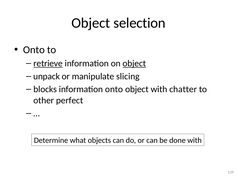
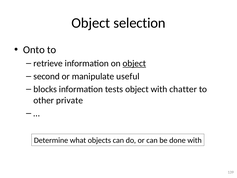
retrieve underline: present -> none
unpack: unpack -> second
slicing: slicing -> useful
information onto: onto -> tests
perfect: perfect -> private
